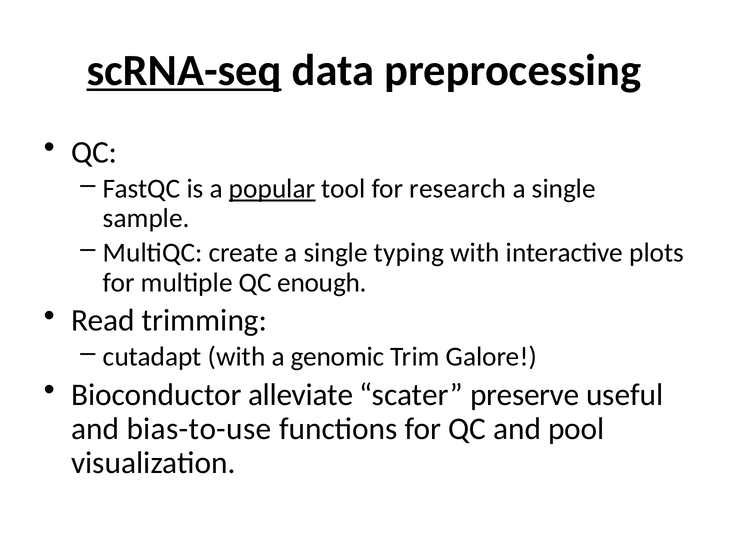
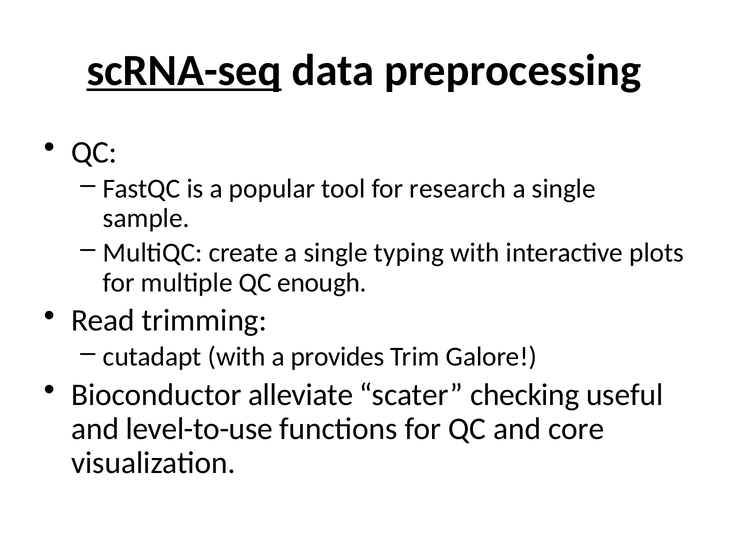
popular underline: present -> none
genomic: genomic -> provides
preserve: preserve -> checking
bias-to-use: bias-to-use -> level-to-use
pool: pool -> core
